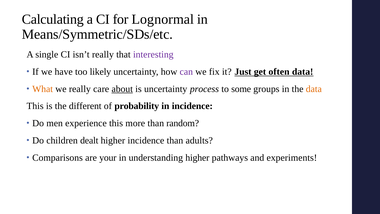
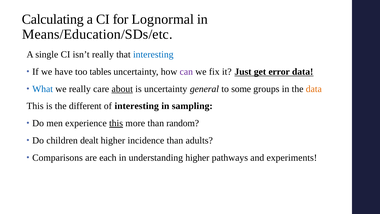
Means/Symmetric/SDs/etc: Means/Symmetric/SDs/etc -> Means/Education/SDs/etc
interesting at (153, 54) colour: purple -> blue
likely: likely -> tables
often: often -> error
What colour: orange -> blue
process: process -> general
of probability: probability -> interesting
in incidence: incidence -> sampling
this at (116, 123) underline: none -> present
your: your -> each
